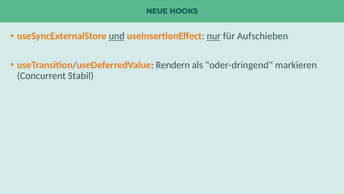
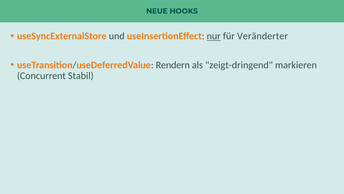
und underline: present -> none
Aufschieben: Aufschieben -> Veränderter
oder-dringend: oder-dringend -> zeigt-dringend
